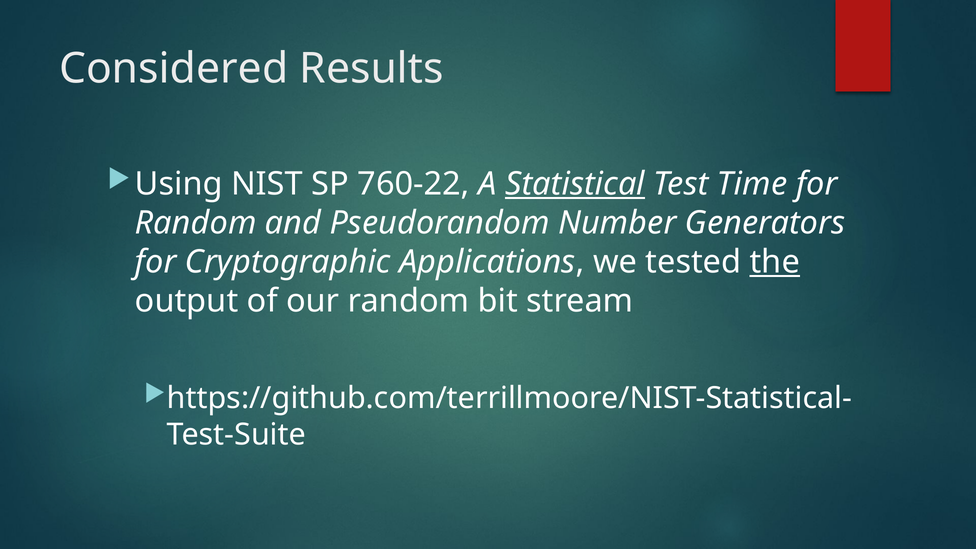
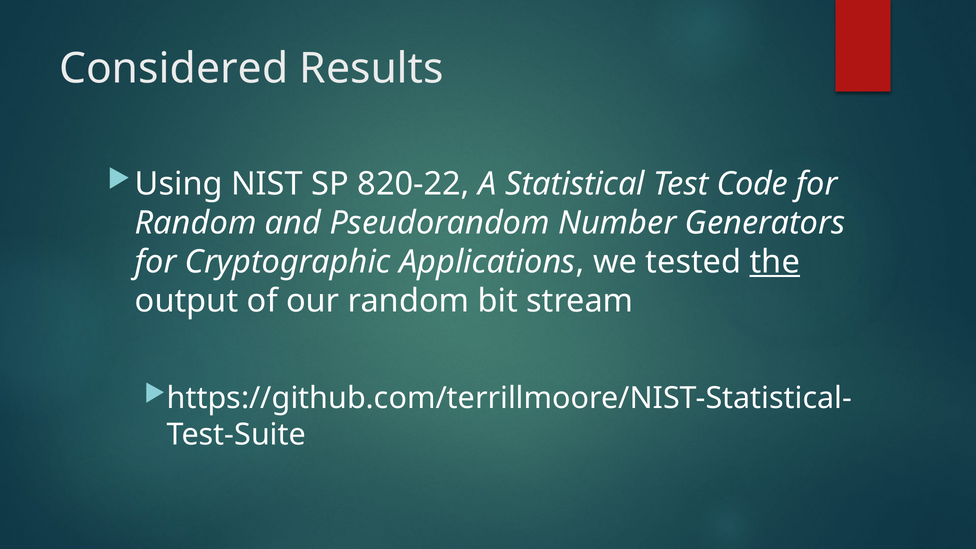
760-22: 760-22 -> 820-22
Statistical underline: present -> none
Time: Time -> Code
